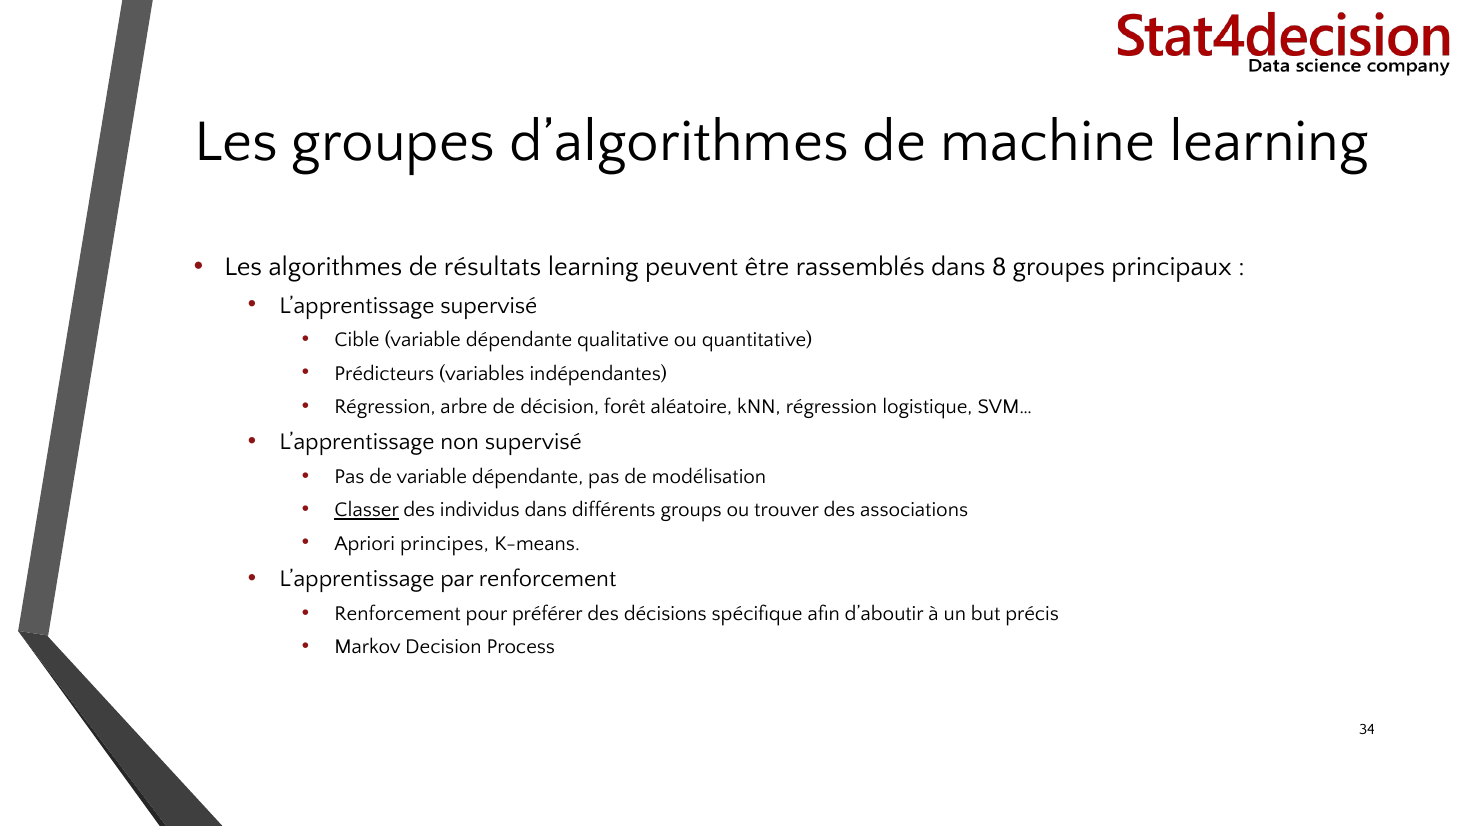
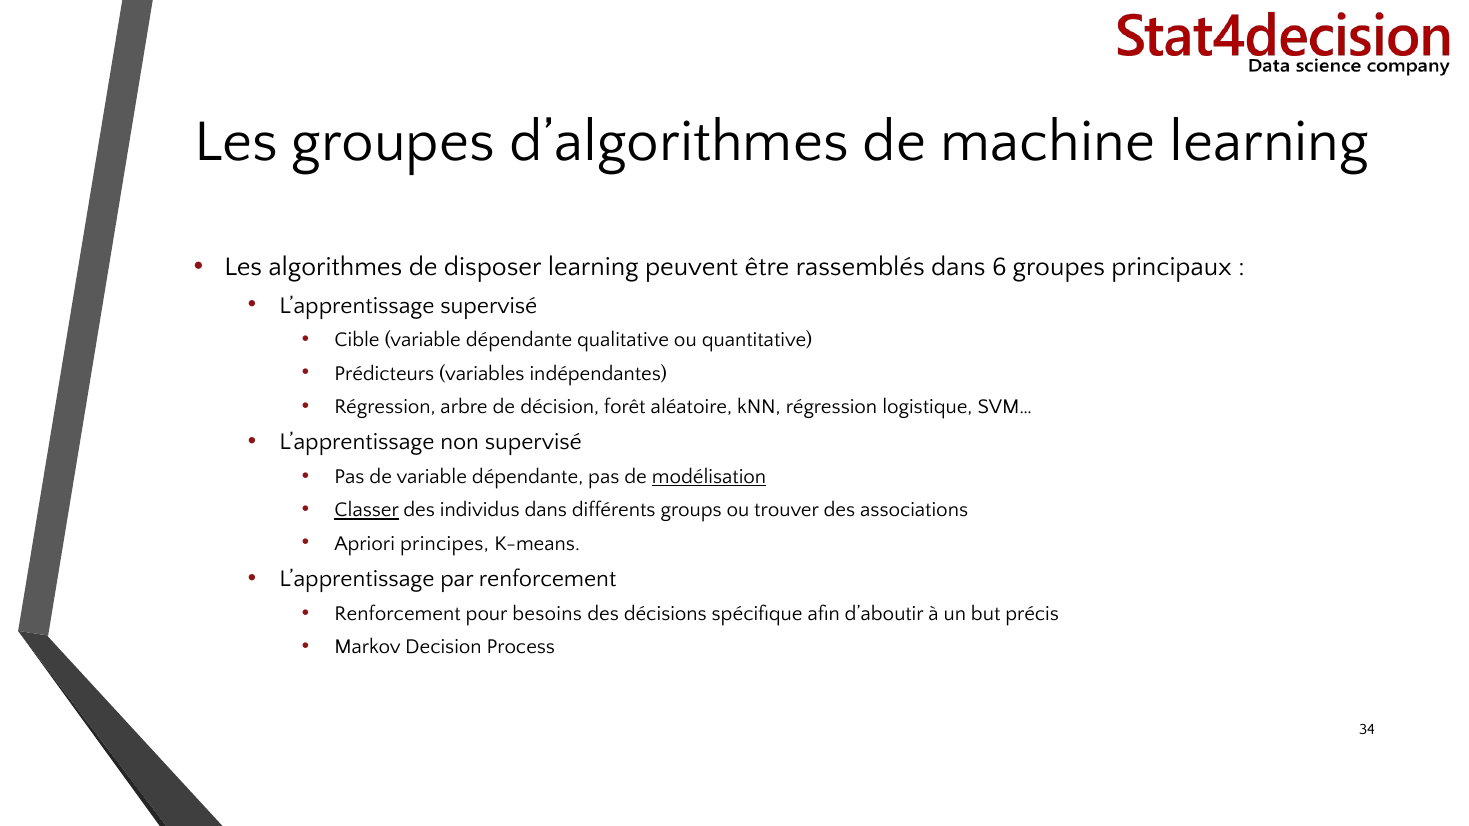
résultats: résultats -> disposer
8: 8 -> 6
modélisation underline: none -> present
préférer: préférer -> besoins
